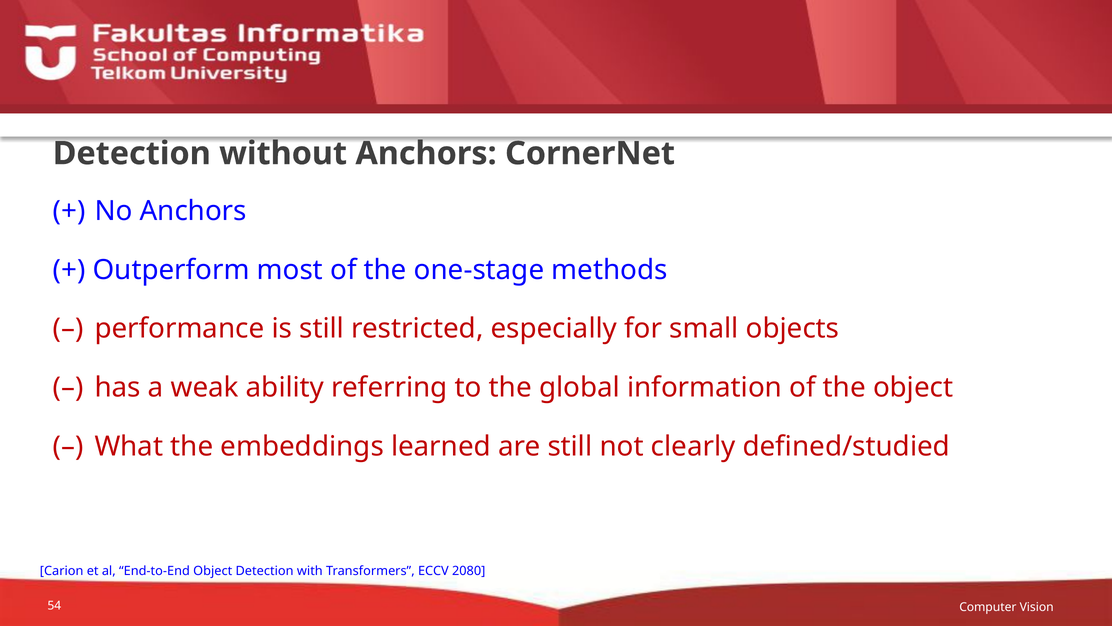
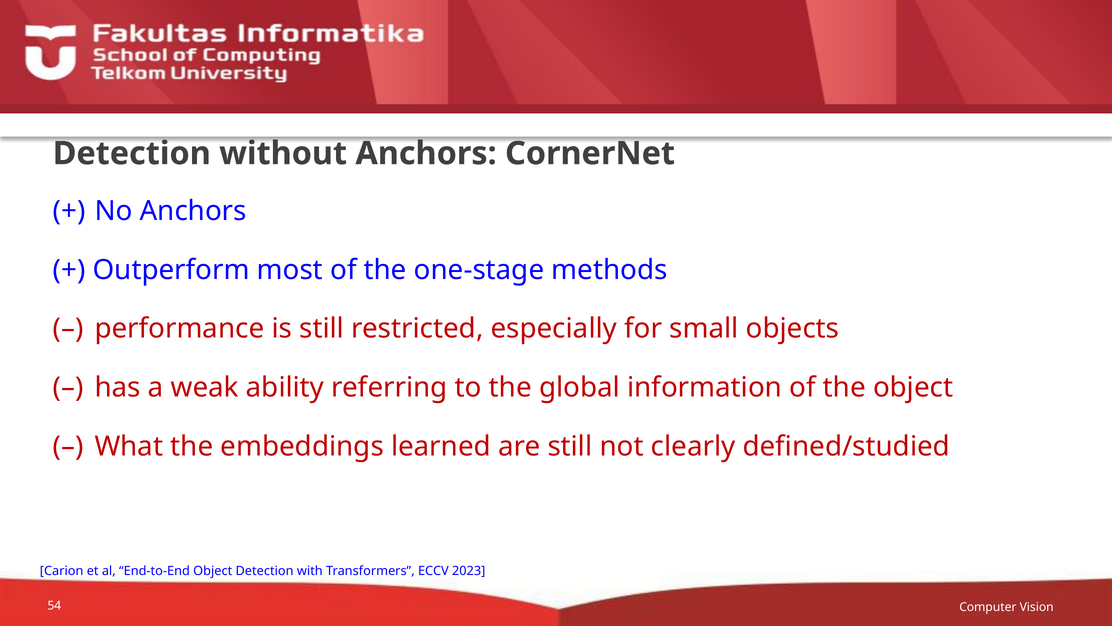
2080: 2080 -> 2023
